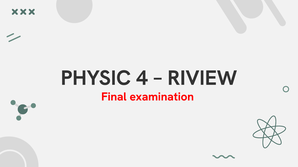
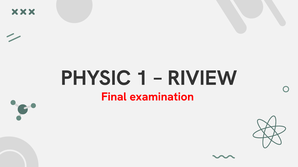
4: 4 -> 1
